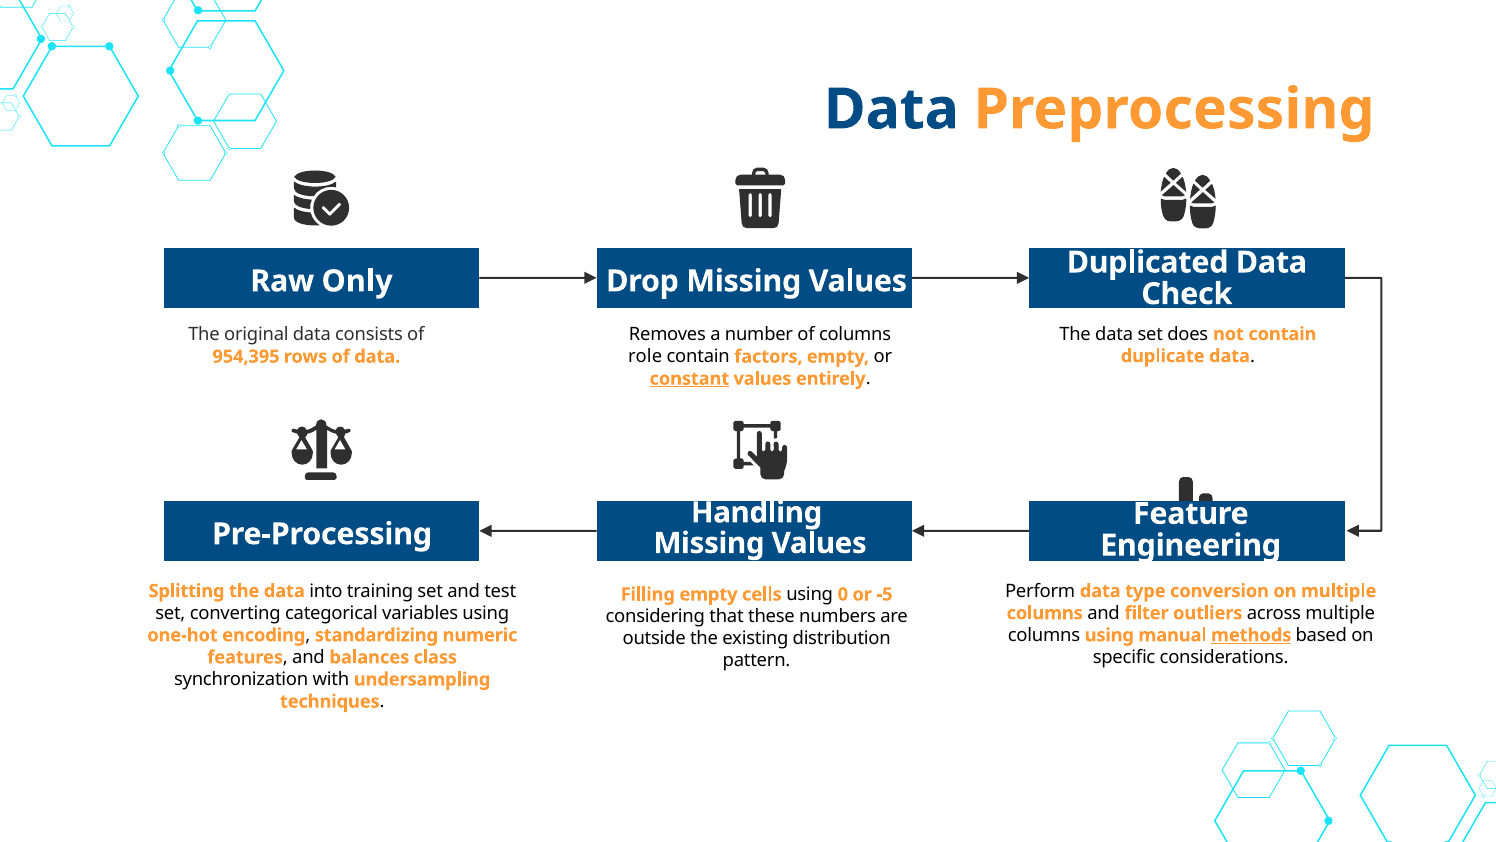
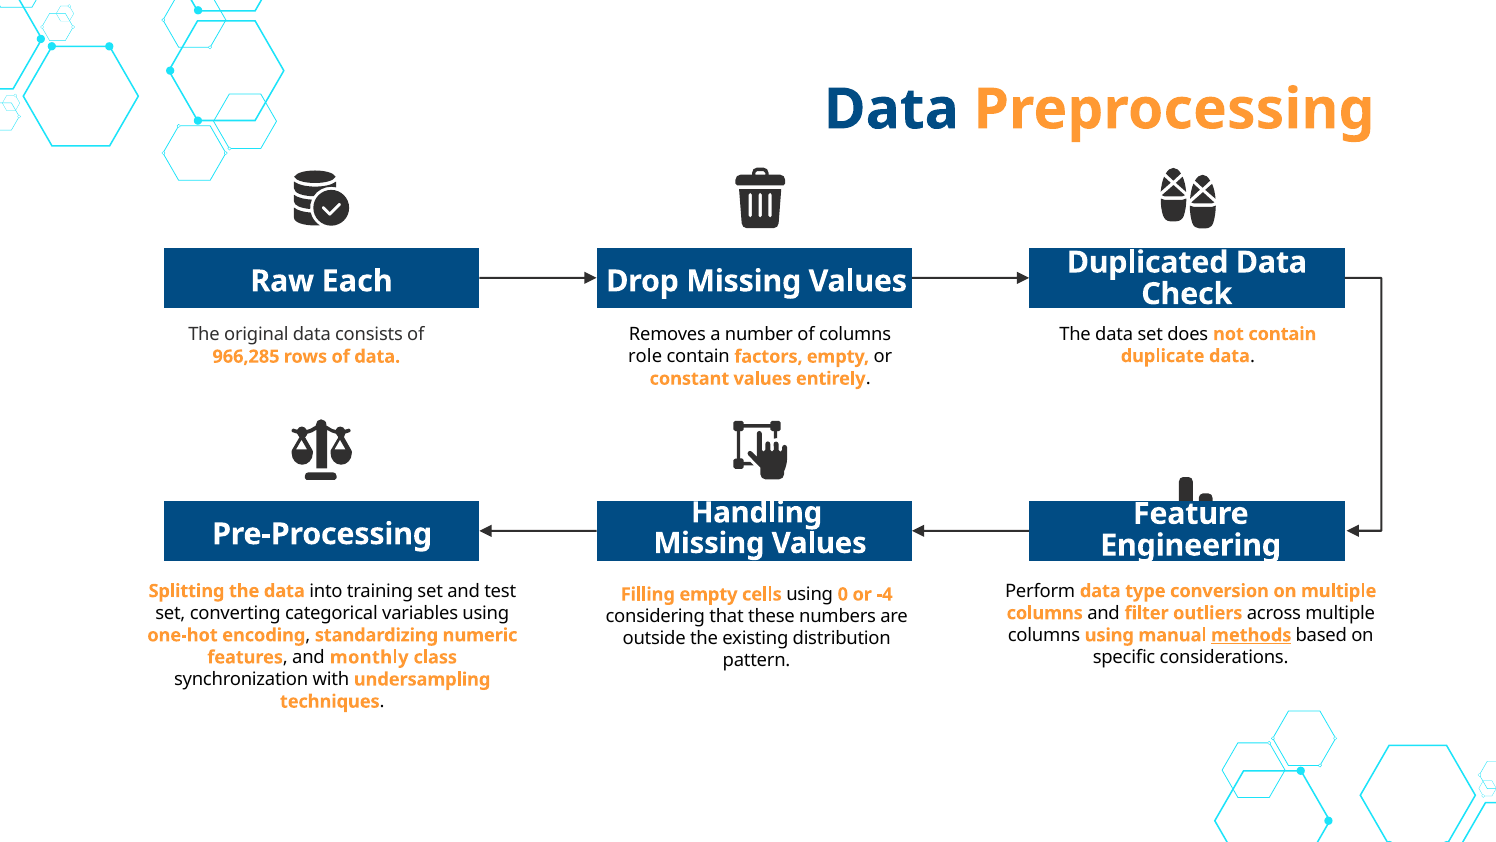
Only: Only -> Each
954,395: 954,395 -> 966,285
constant underline: present -> none
-5: -5 -> -4
balances: balances -> monthly
